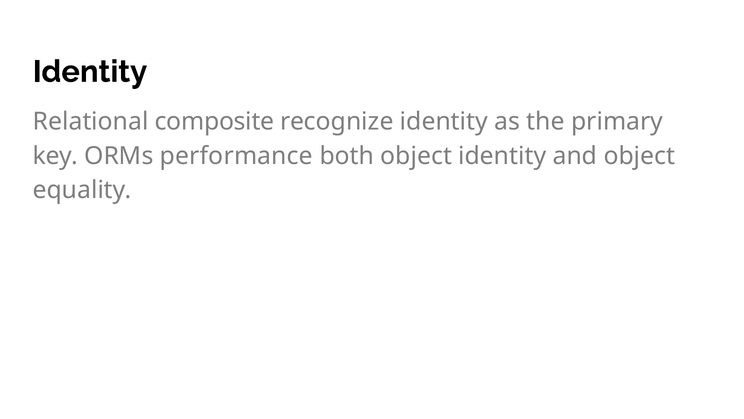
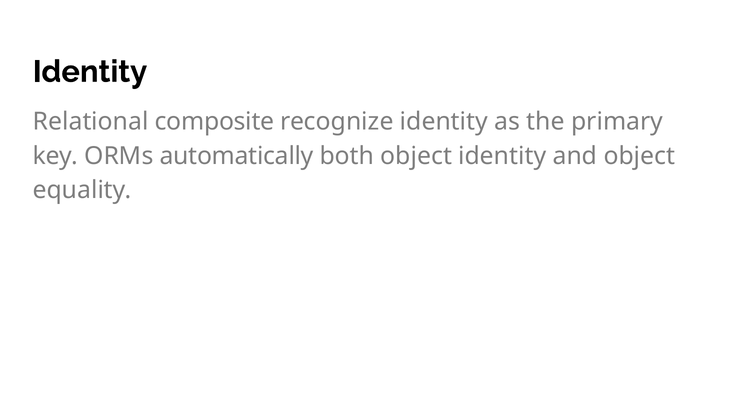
performance: performance -> automatically
